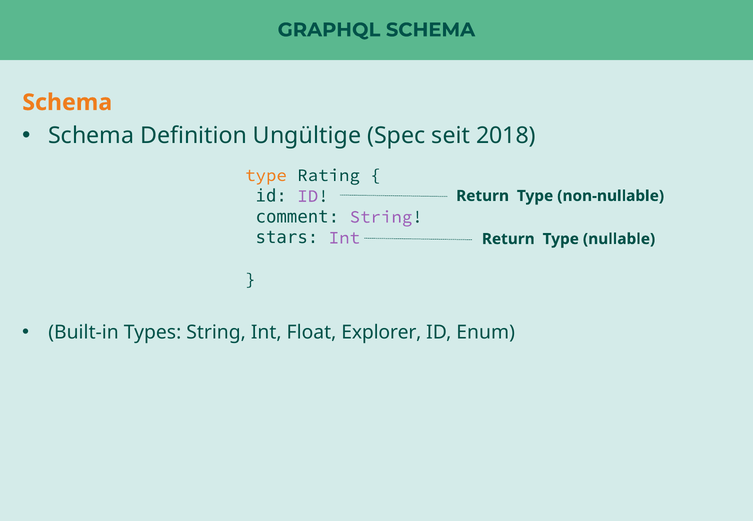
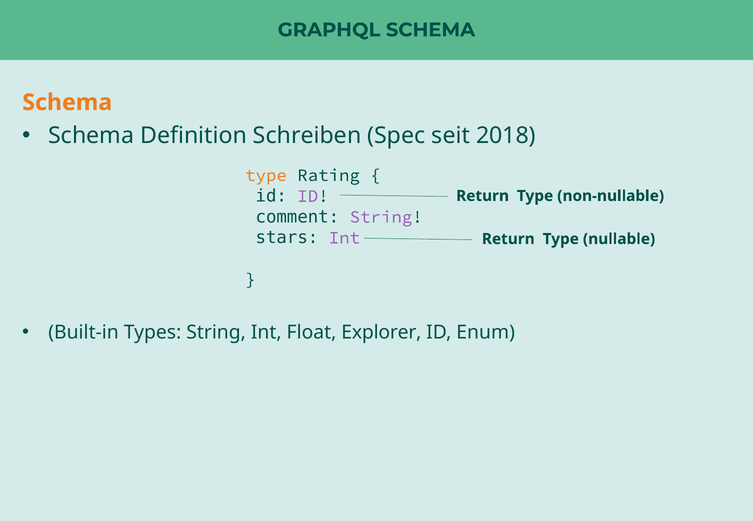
Ungültige: Ungültige -> Schreiben
